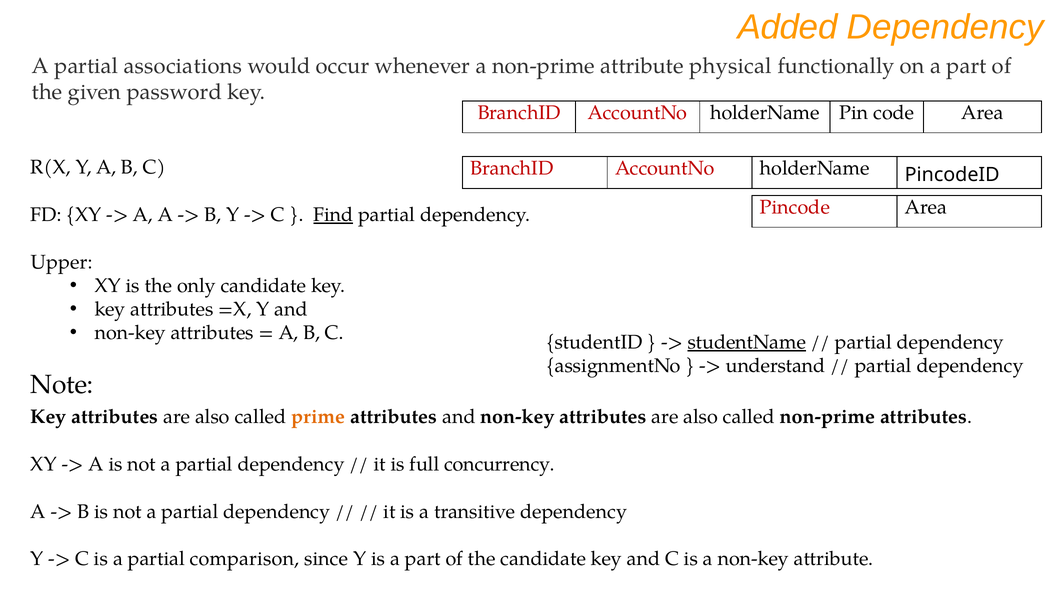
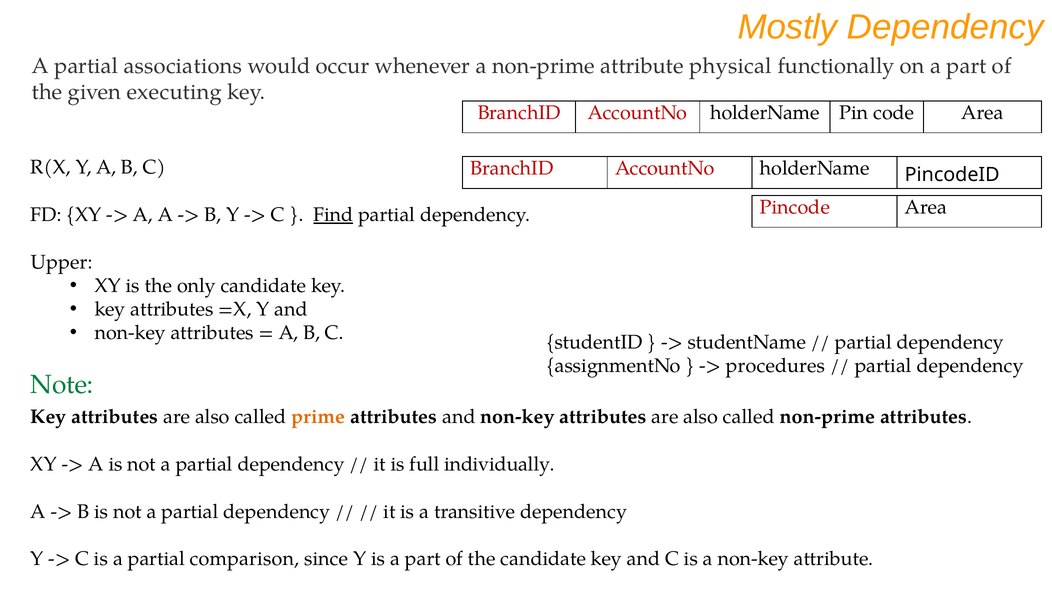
Added: Added -> Mostly
password: password -> executing
studentName underline: present -> none
understand: understand -> procedures
Note colour: black -> green
concurrency: concurrency -> individually
